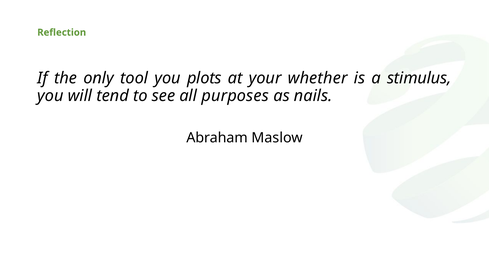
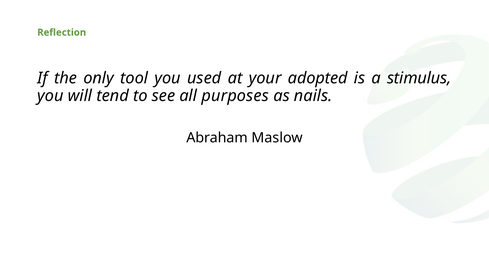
plots: plots -> used
whether: whether -> adopted
